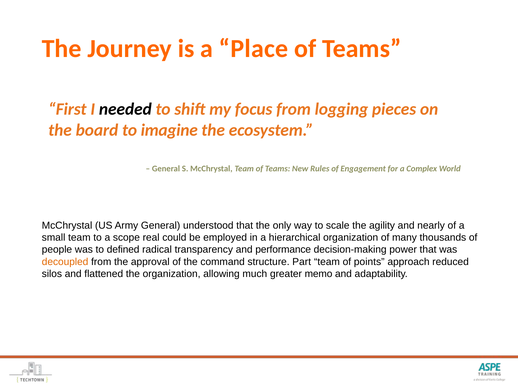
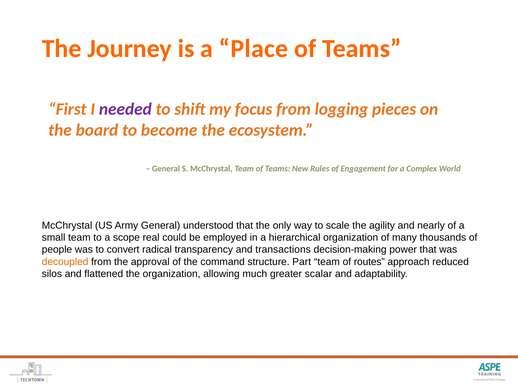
needed colour: black -> purple
imagine: imagine -> become
defined: defined -> convert
performance: performance -> transactions
points: points -> routes
memo: memo -> scalar
